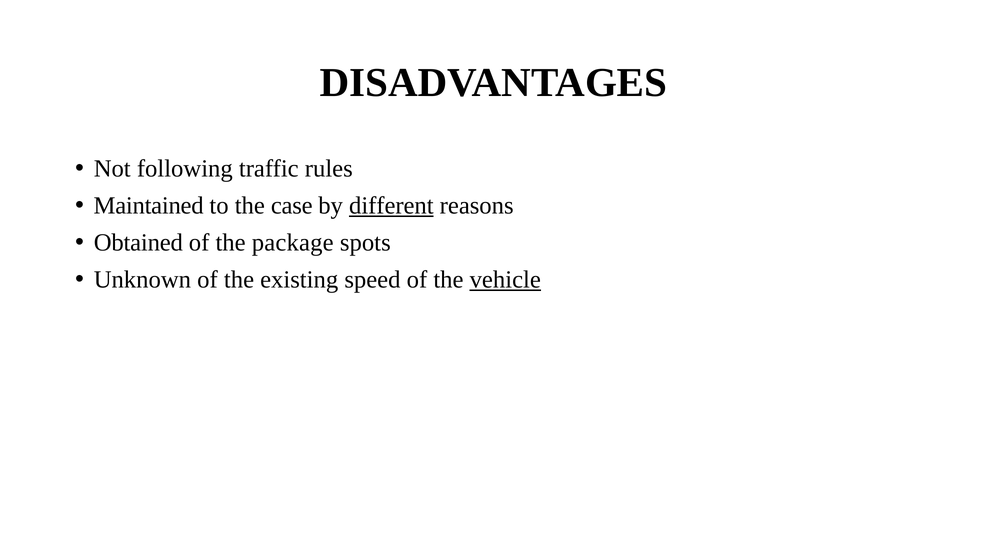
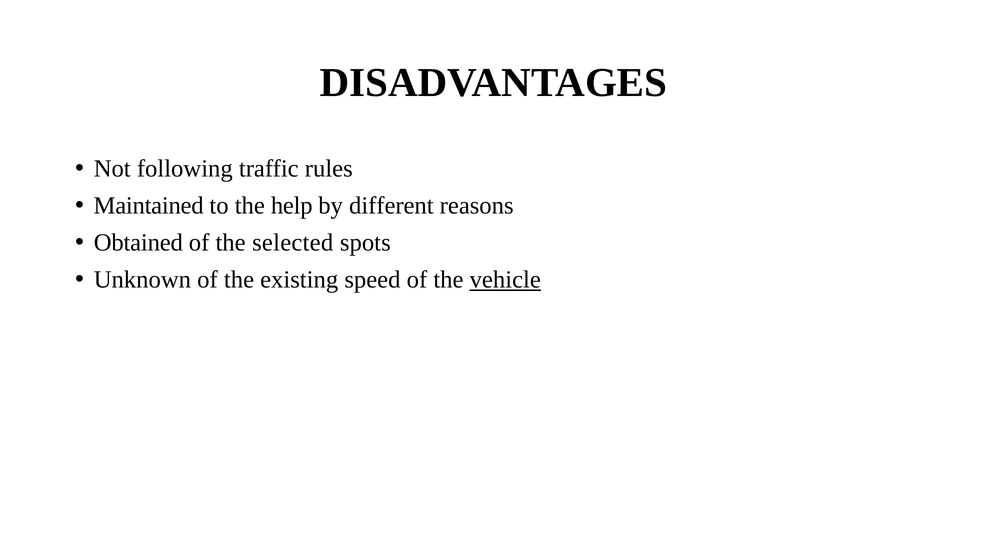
case: case -> help
different underline: present -> none
package: package -> selected
